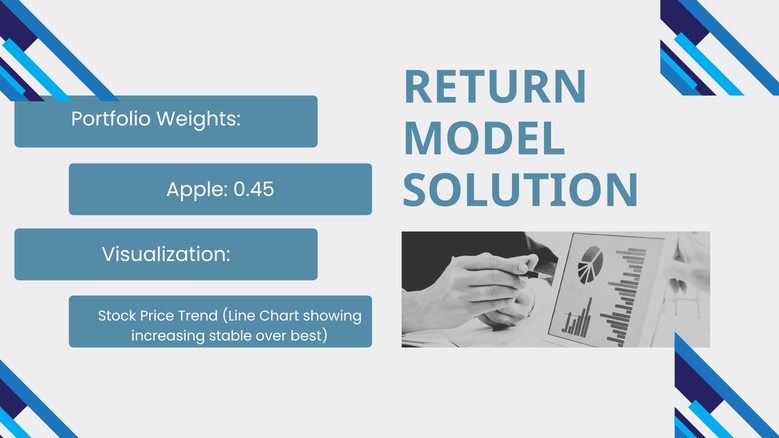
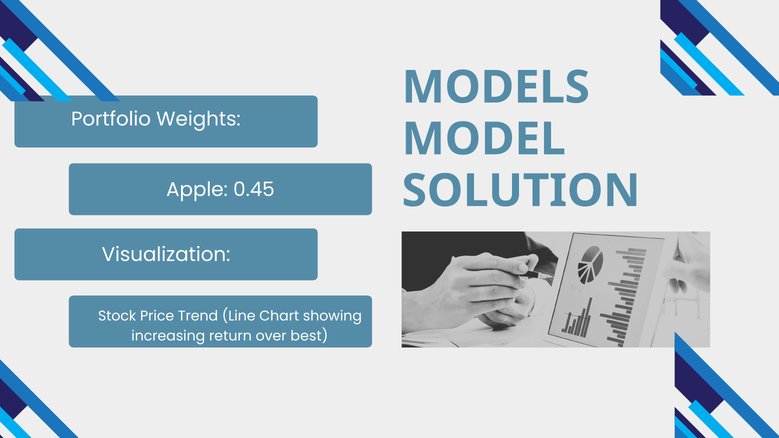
RETURN: RETURN -> MODELS
stable: stable -> return
